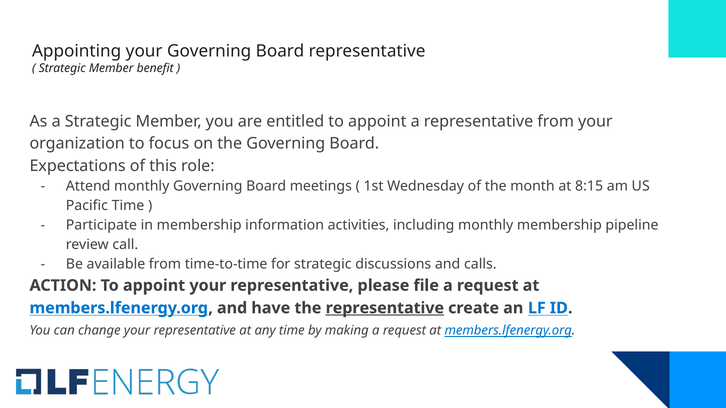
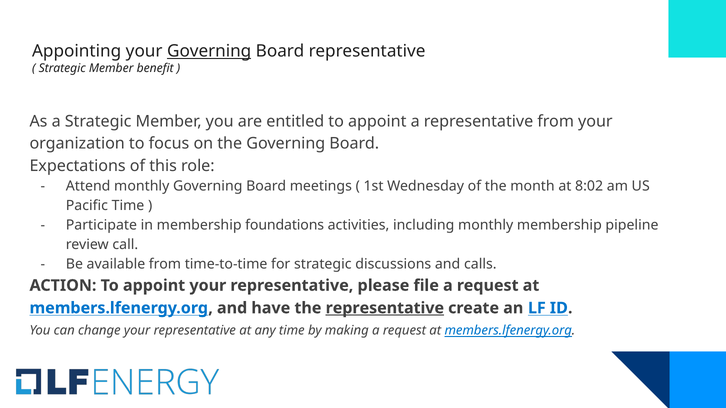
Governing at (209, 51) underline: none -> present
8:15: 8:15 -> 8:02
information: information -> foundations
